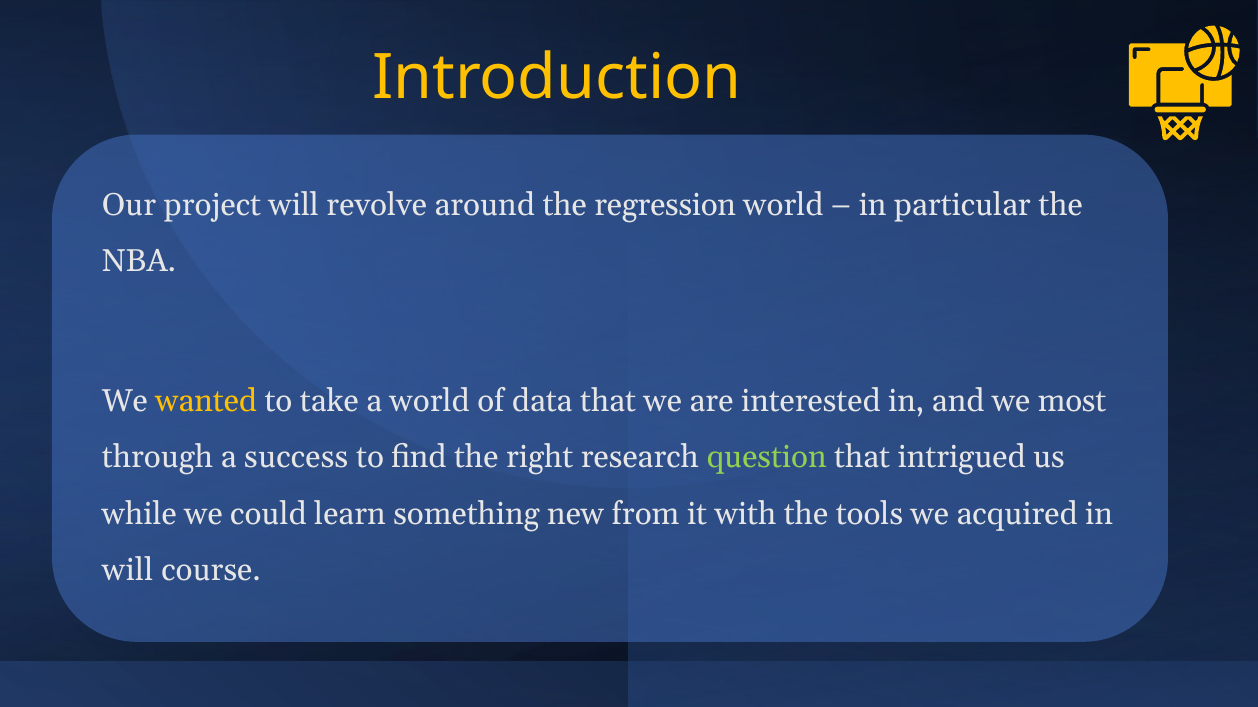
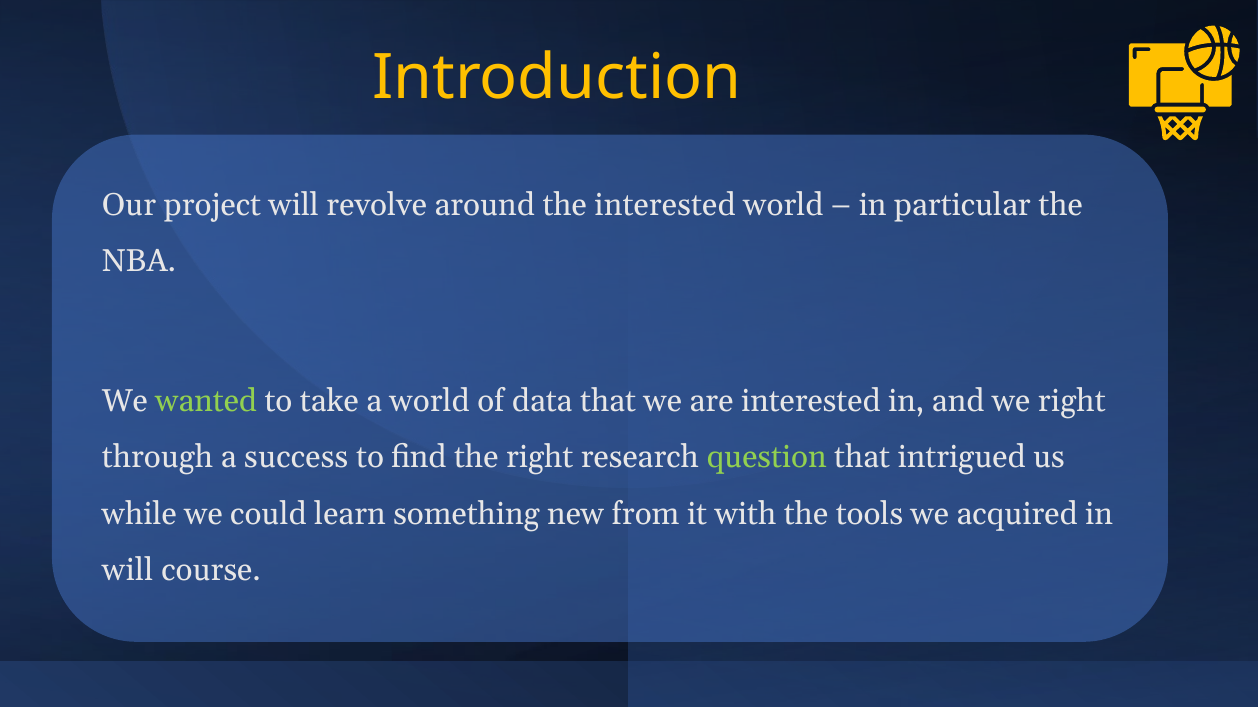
the regression: regression -> interested
wanted colour: yellow -> light green
we most: most -> right
